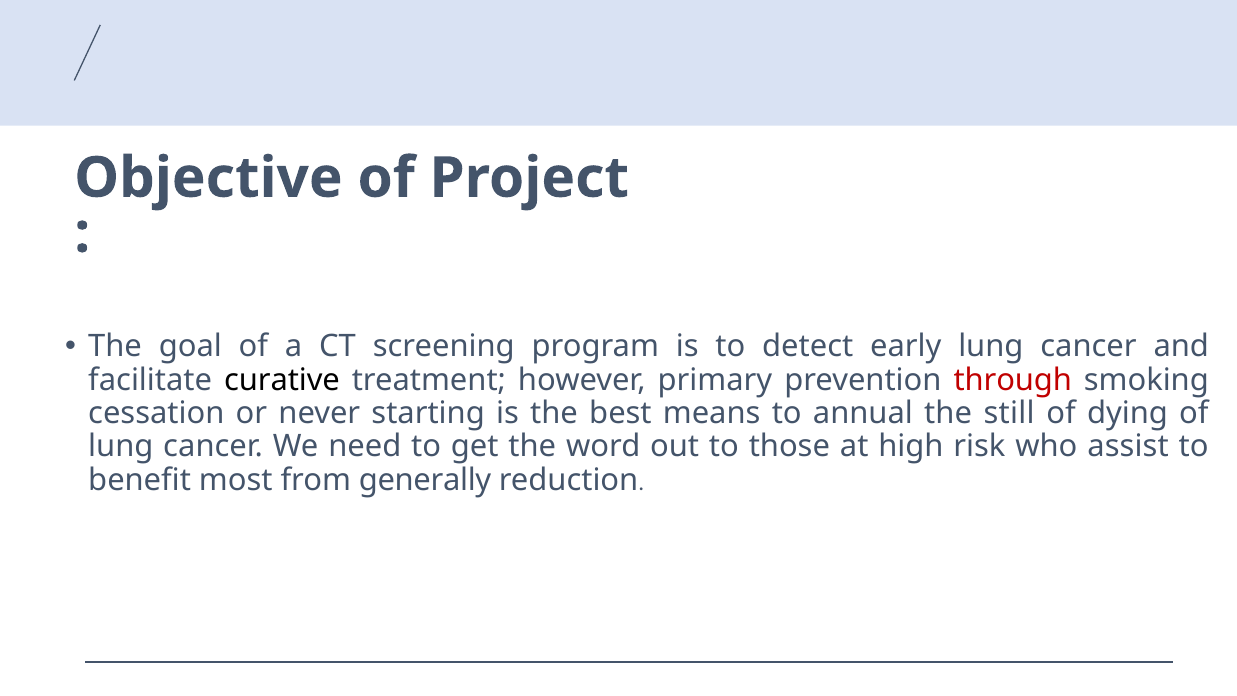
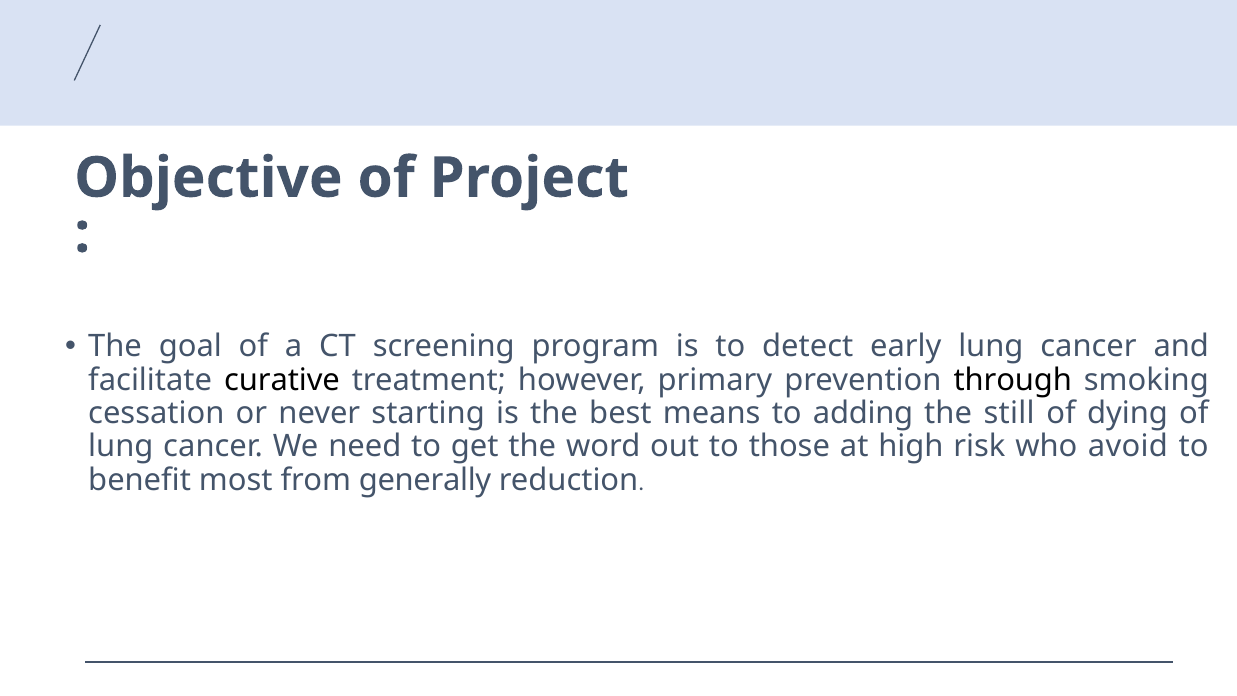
through colour: red -> black
annual: annual -> adding
assist: assist -> avoid
